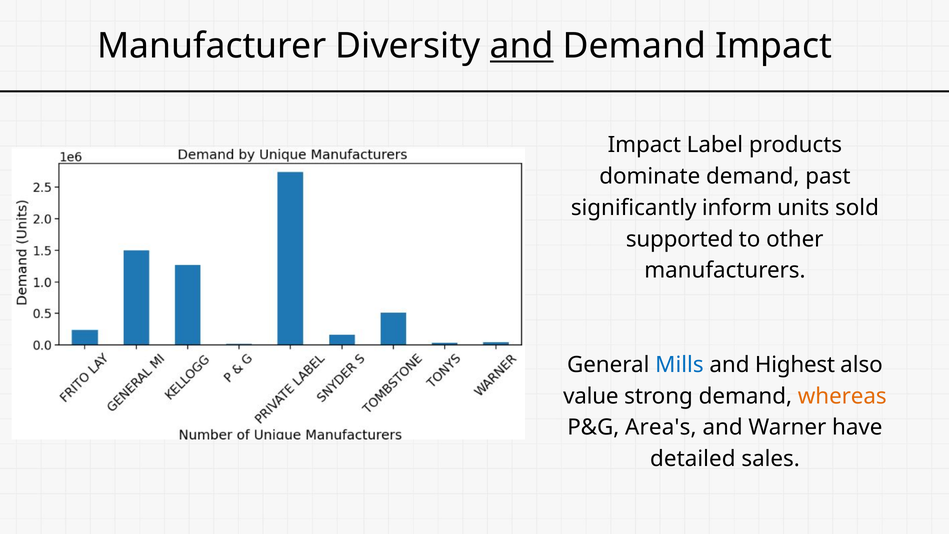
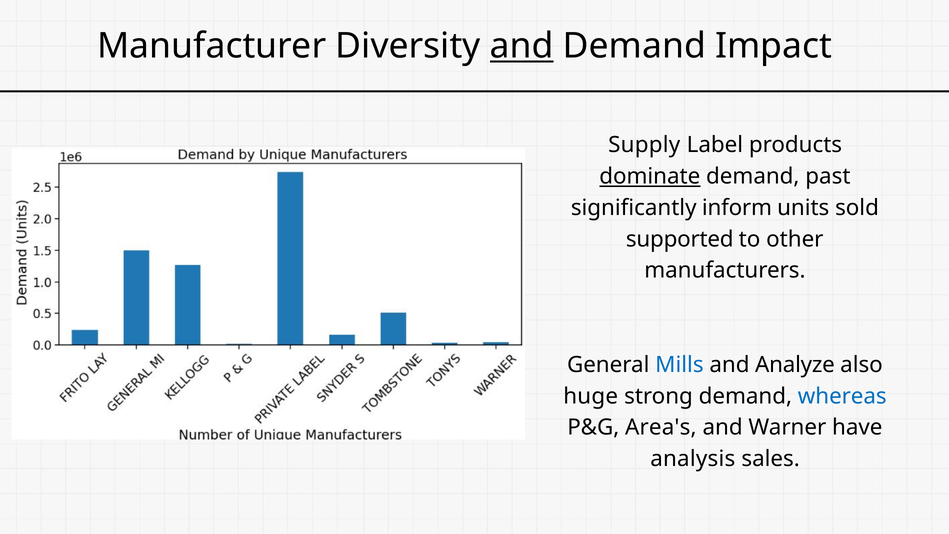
Impact at (644, 145): Impact -> Supply
dominate underline: none -> present
Highest: Highest -> Analyze
value: value -> huge
whereas colour: orange -> blue
detailed: detailed -> analysis
